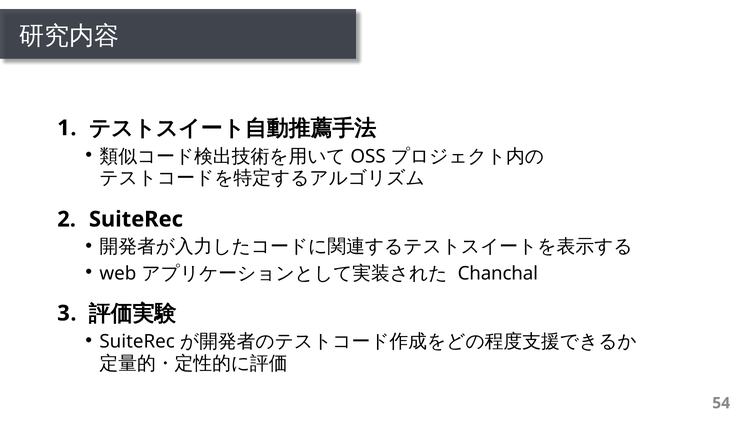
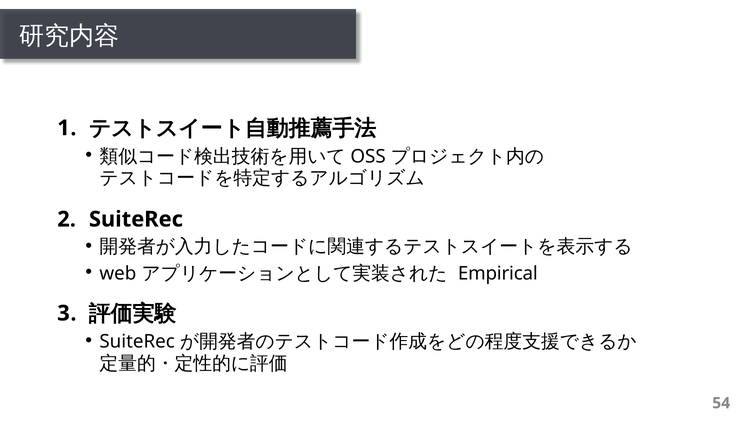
Chanchal: Chanchal -> Empirical
